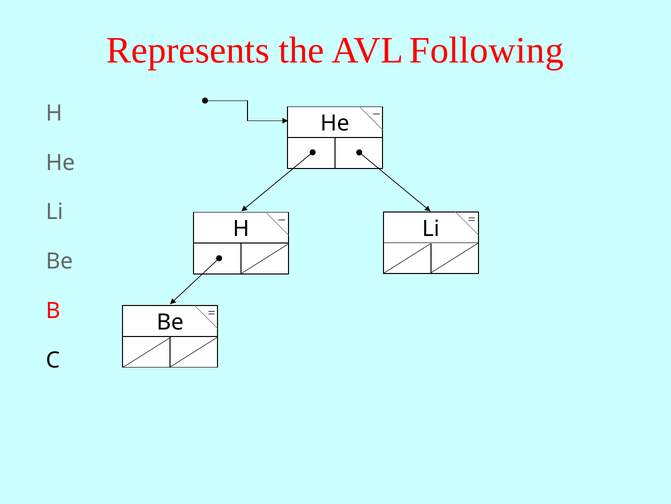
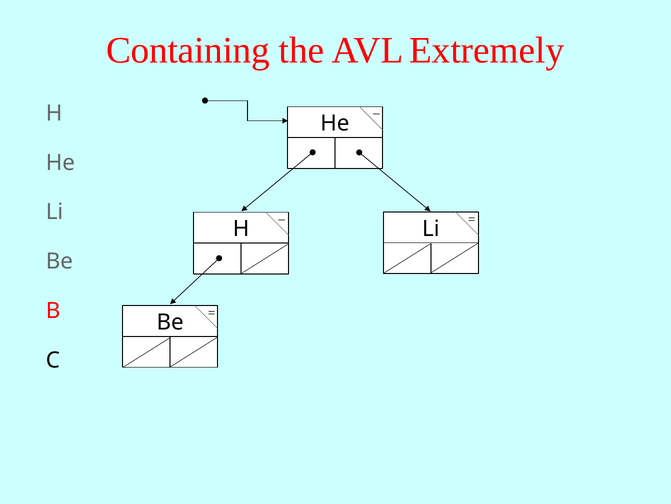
Represents: Represents -> Containing
Following: Following -> Extremely
